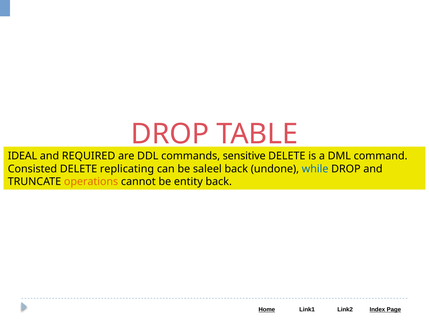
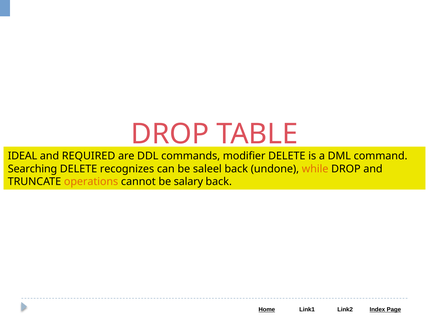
sensitive: sensitive -> modifier
Consisted: Consisted -> Searching
replicating: replicating -> recognizes
while colour: blue -> orange
entity: entity -> salary
